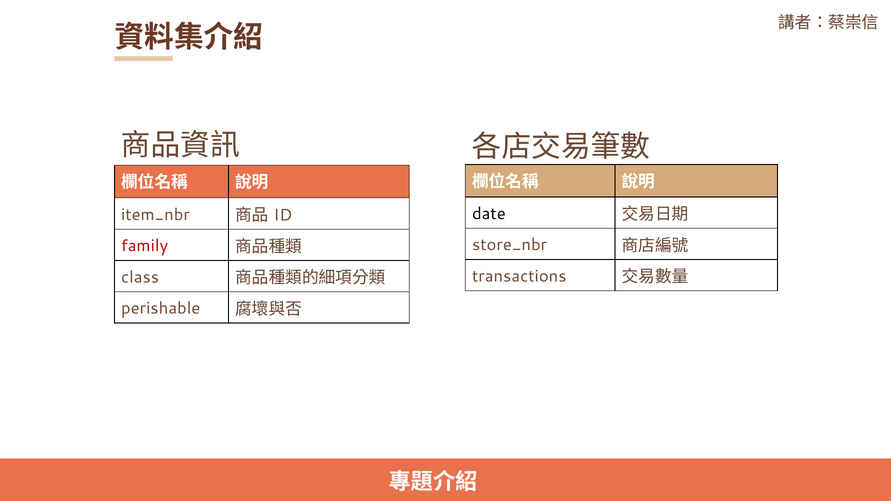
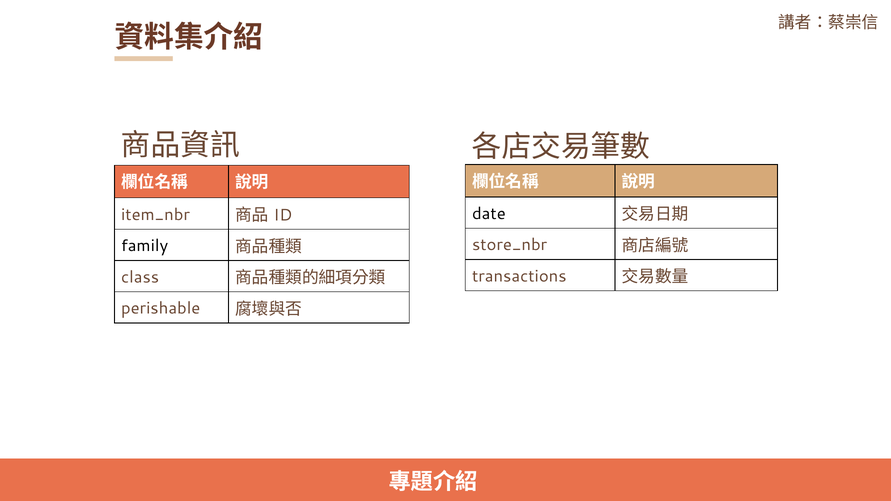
family colour: red -> black
